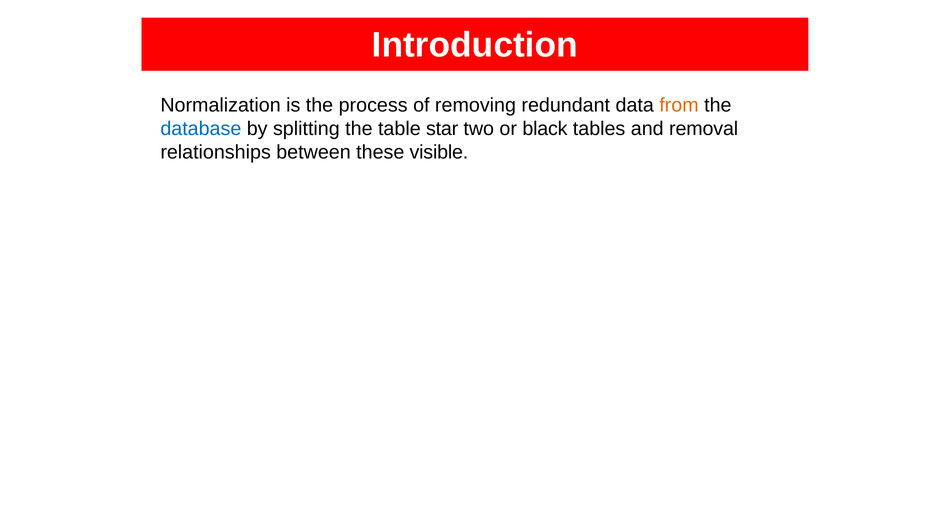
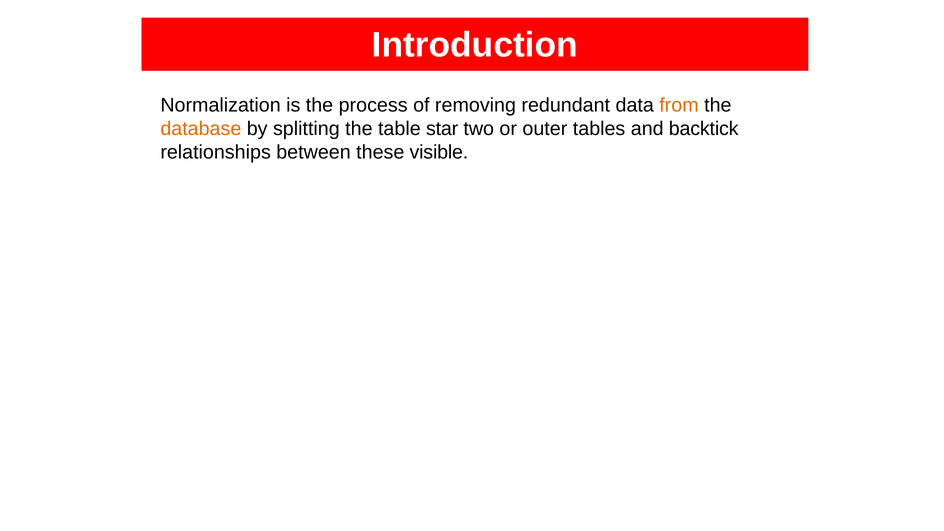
database colour: blue -> orange
black: black -> outer
removal: removal -> backtick
